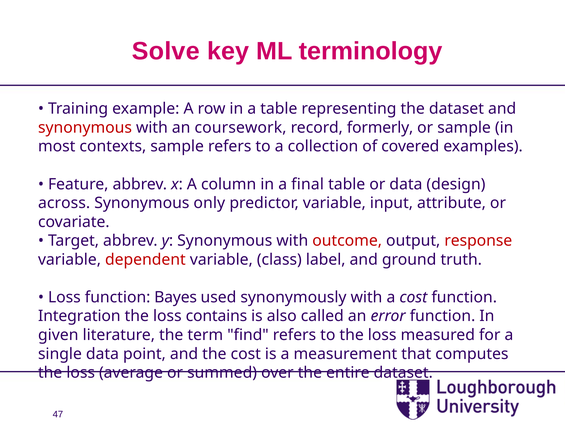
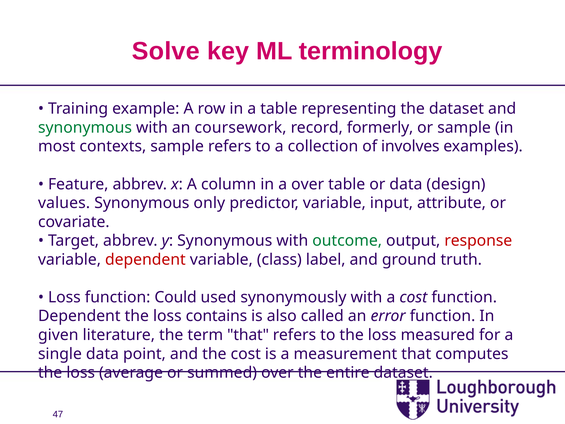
synonymous at (85, 128) colour: red -> green
covered: covered -> involves
a final: final -> over
across: across -> values
outcome colour: red -> green
Bayes: Bayes -> Could
Integration at (79, 316): Integration -> Dependent
term find: find -> that
